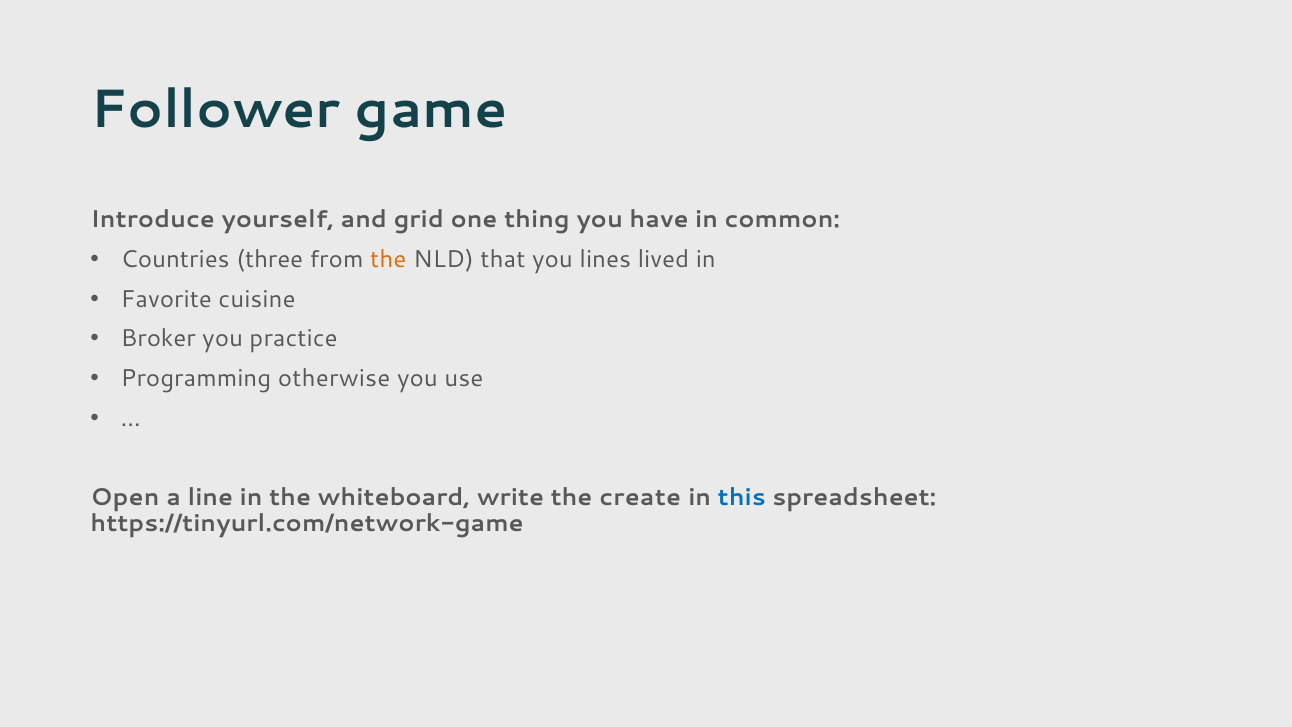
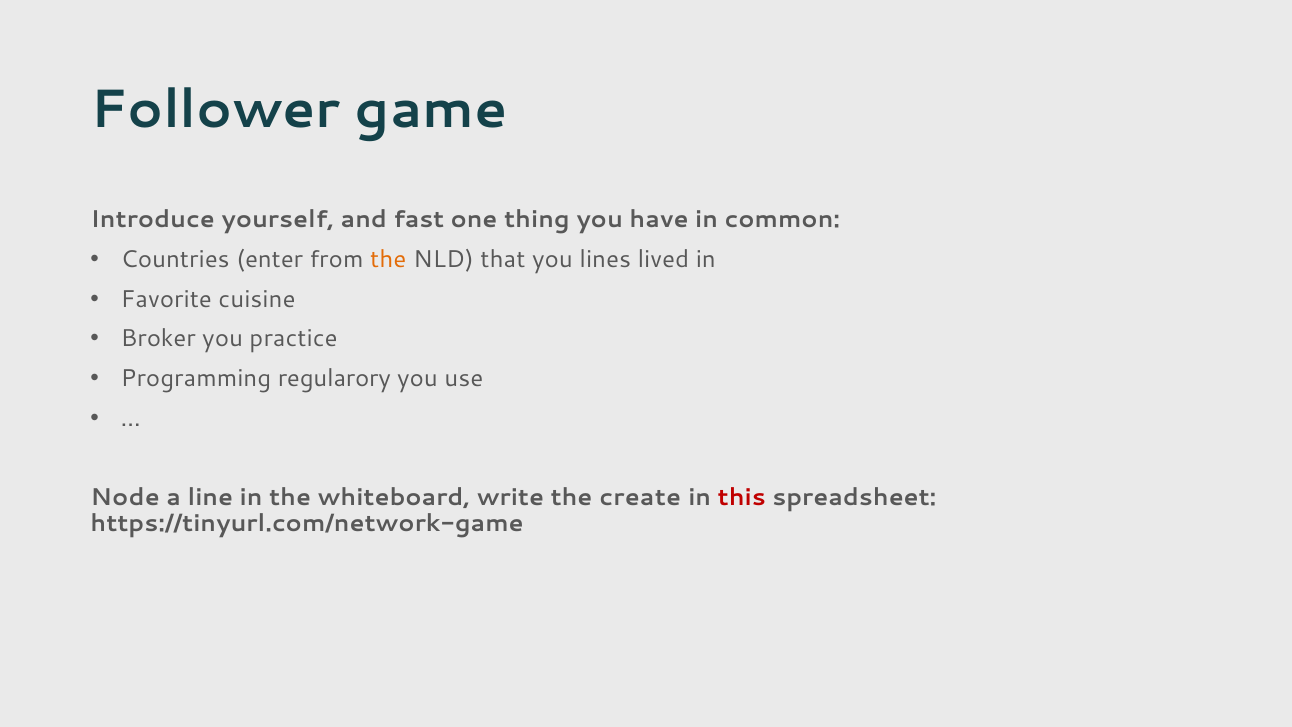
grid: grid -> fast
three: three -> enter
otherwise: otherwise -> regularory
Open: Open -> Node
this colour: blue -> red
